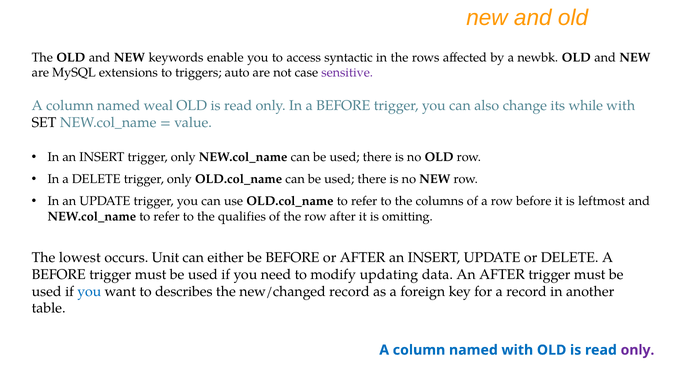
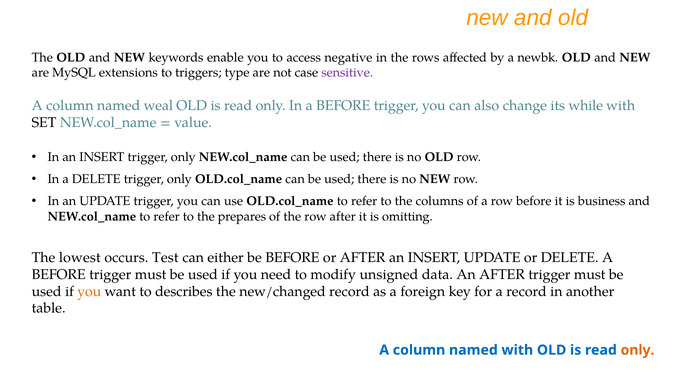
syntactic: syntactic -> negative
auto: auto -> type
leftmost: leftmost -> business
qualifies: qualifies -> prepares
Unit: Unit -> Test
updating: updating -> unsigned
you at (89, 292) colour: blue -> orange
only at (637, 350) colour: purple -> orange
